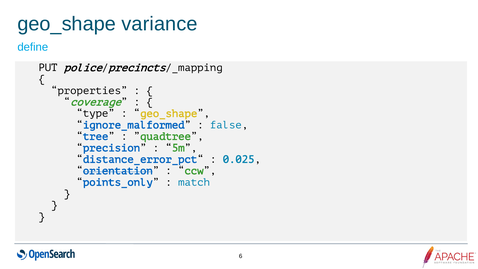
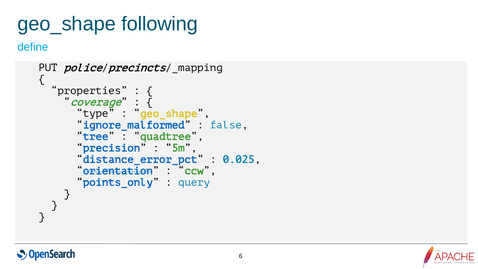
variance: variance -> following
match: match -> query
